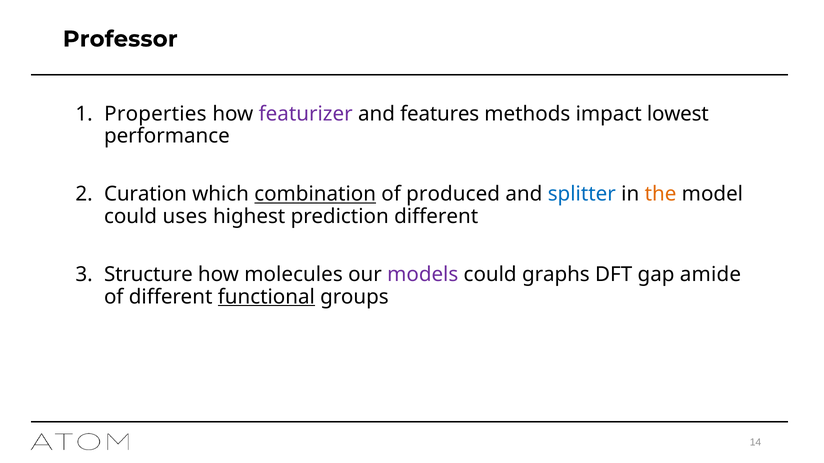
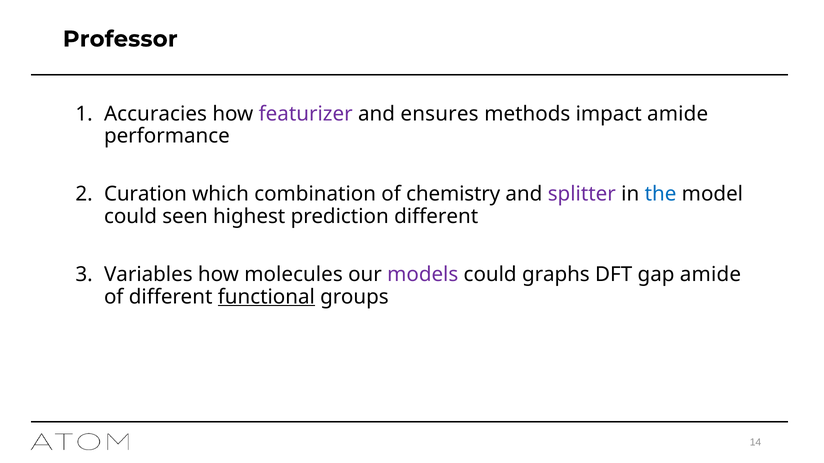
Properties: Properties -> Accuracies
features: features -> ensures
impact lowest: lowest -> amide
combination underline: present -> none
produced: produced -> chemistry
splitter colour: blue -> purple
the colour: orange -> blue
uses: uses -> seen
Structure: Structure -> Variables
